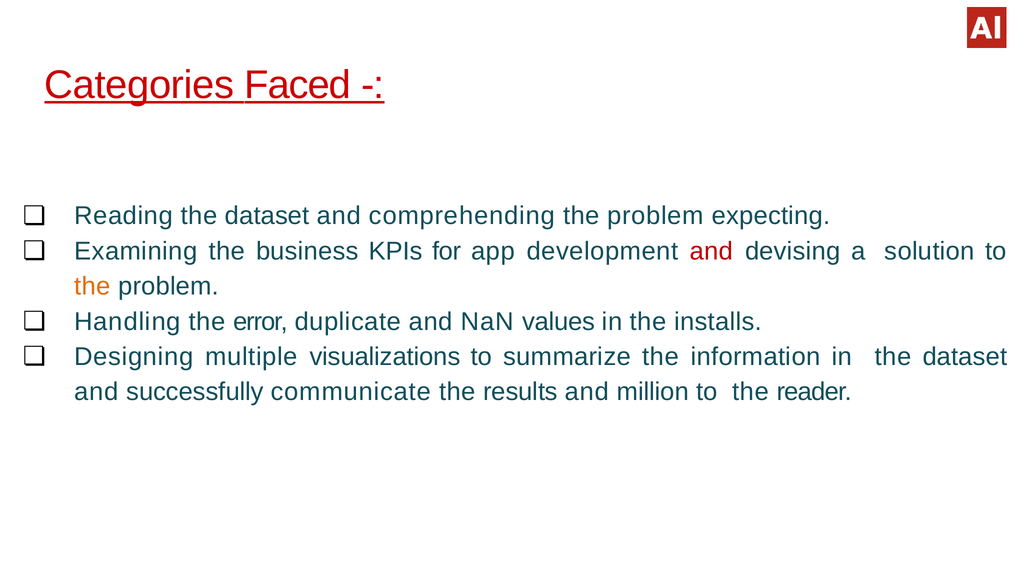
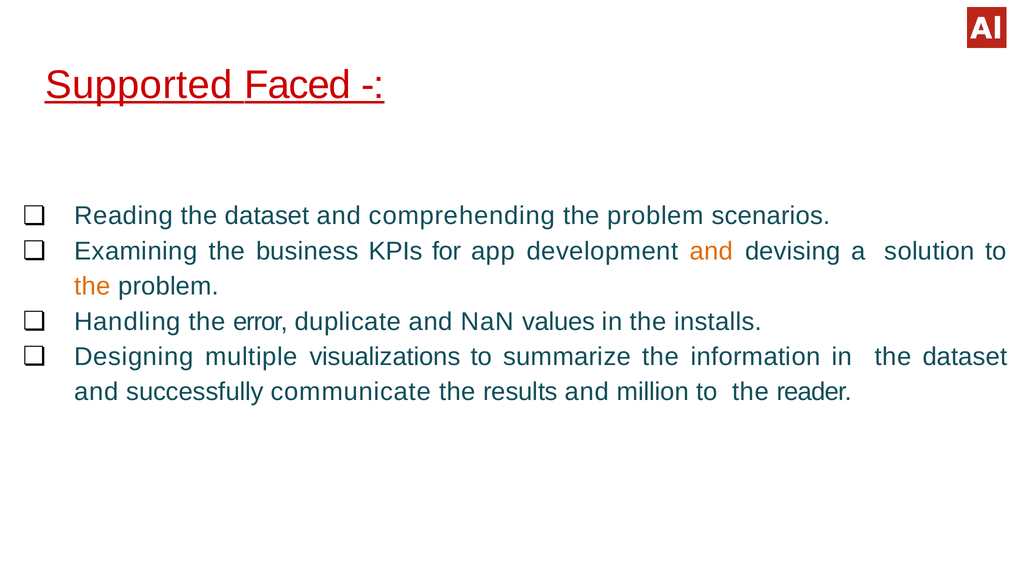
Categories: Categories -> Supported
expecting: expecting -> scenarios
and at (711, 251) colour: red -> orange
